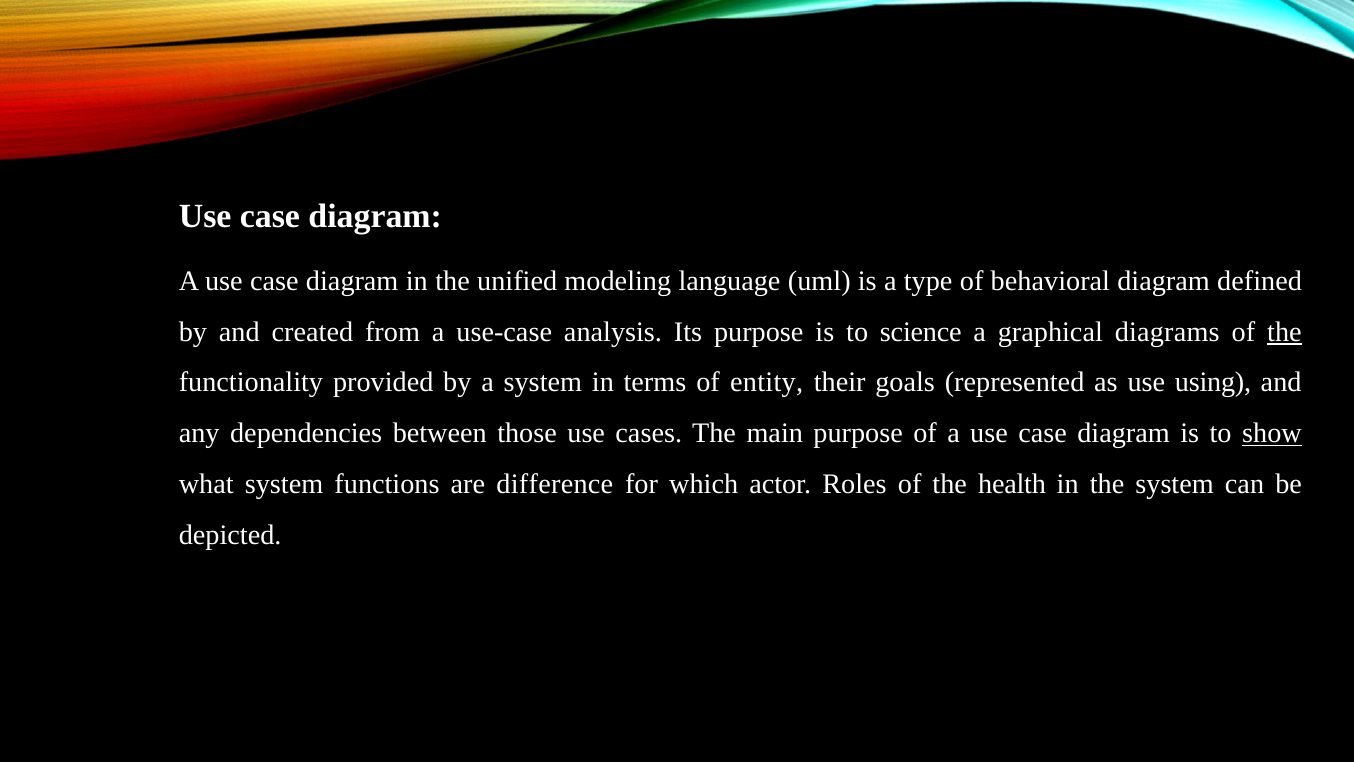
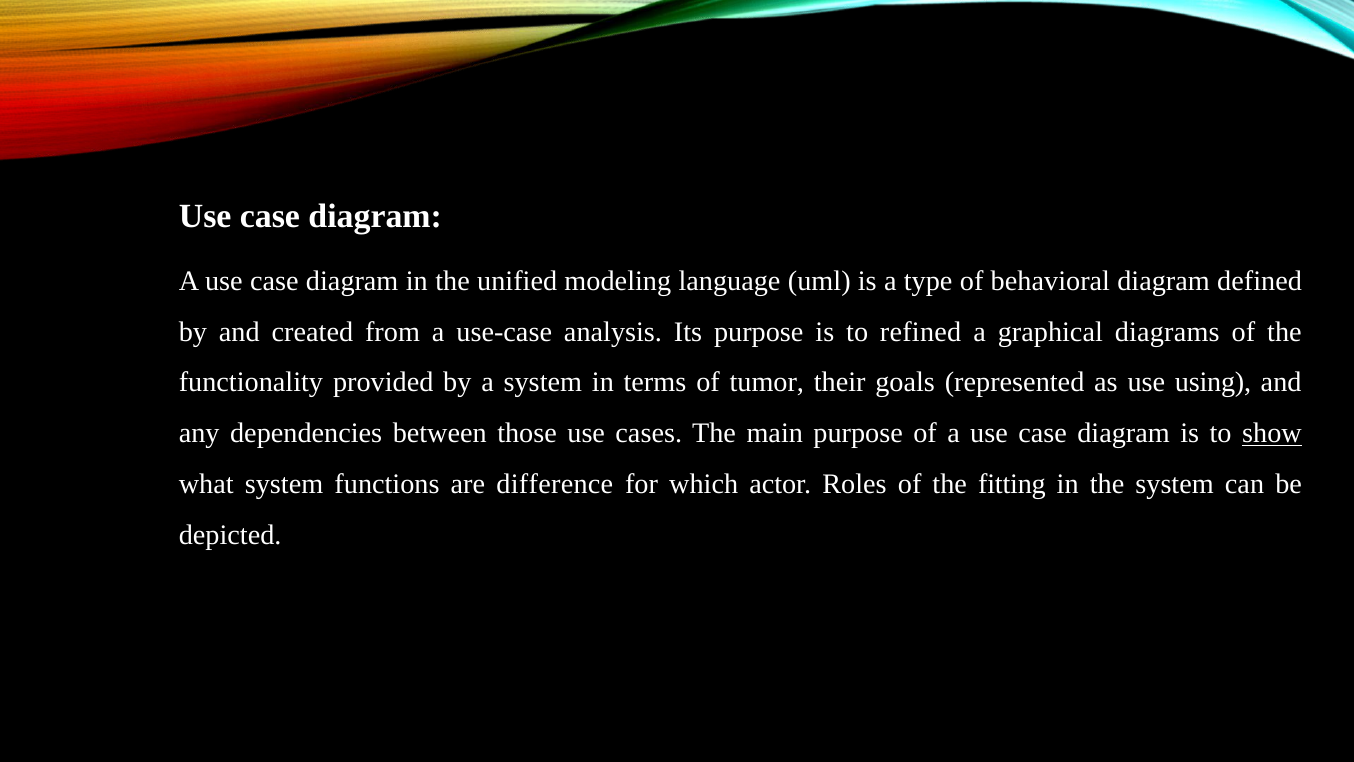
science: science -> refined
the at (1284, 332) underline: present -> none
entity: entity -> tumor
health: health -> fitting
